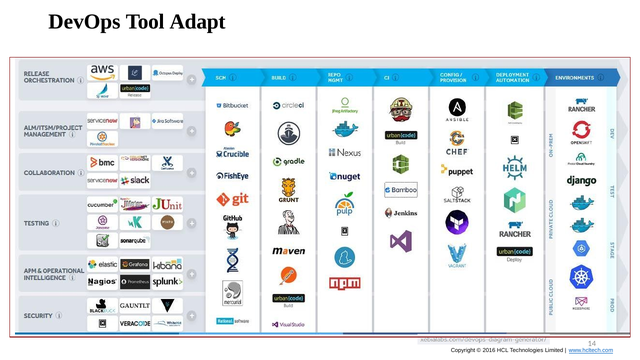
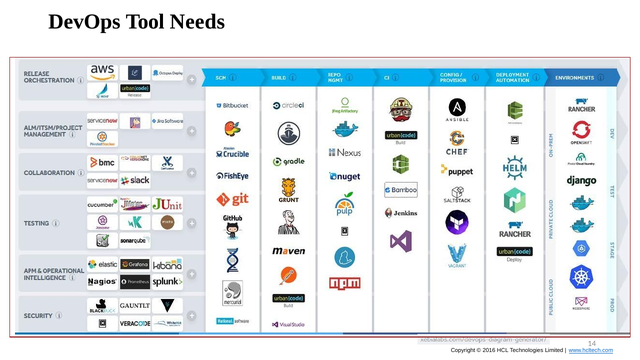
Adapt: Adapt -> Needs
